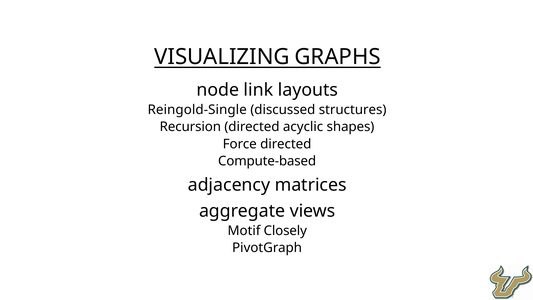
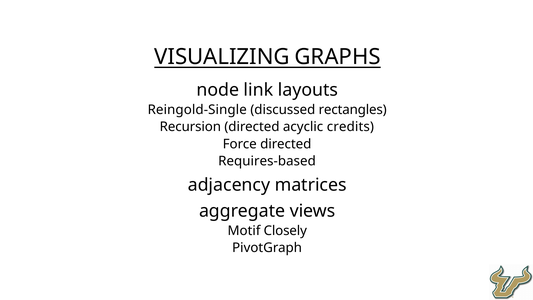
structures: structures -> rectangles
shapes: shapes -> credits
Compute-based: Compute-based -> Requires-based
